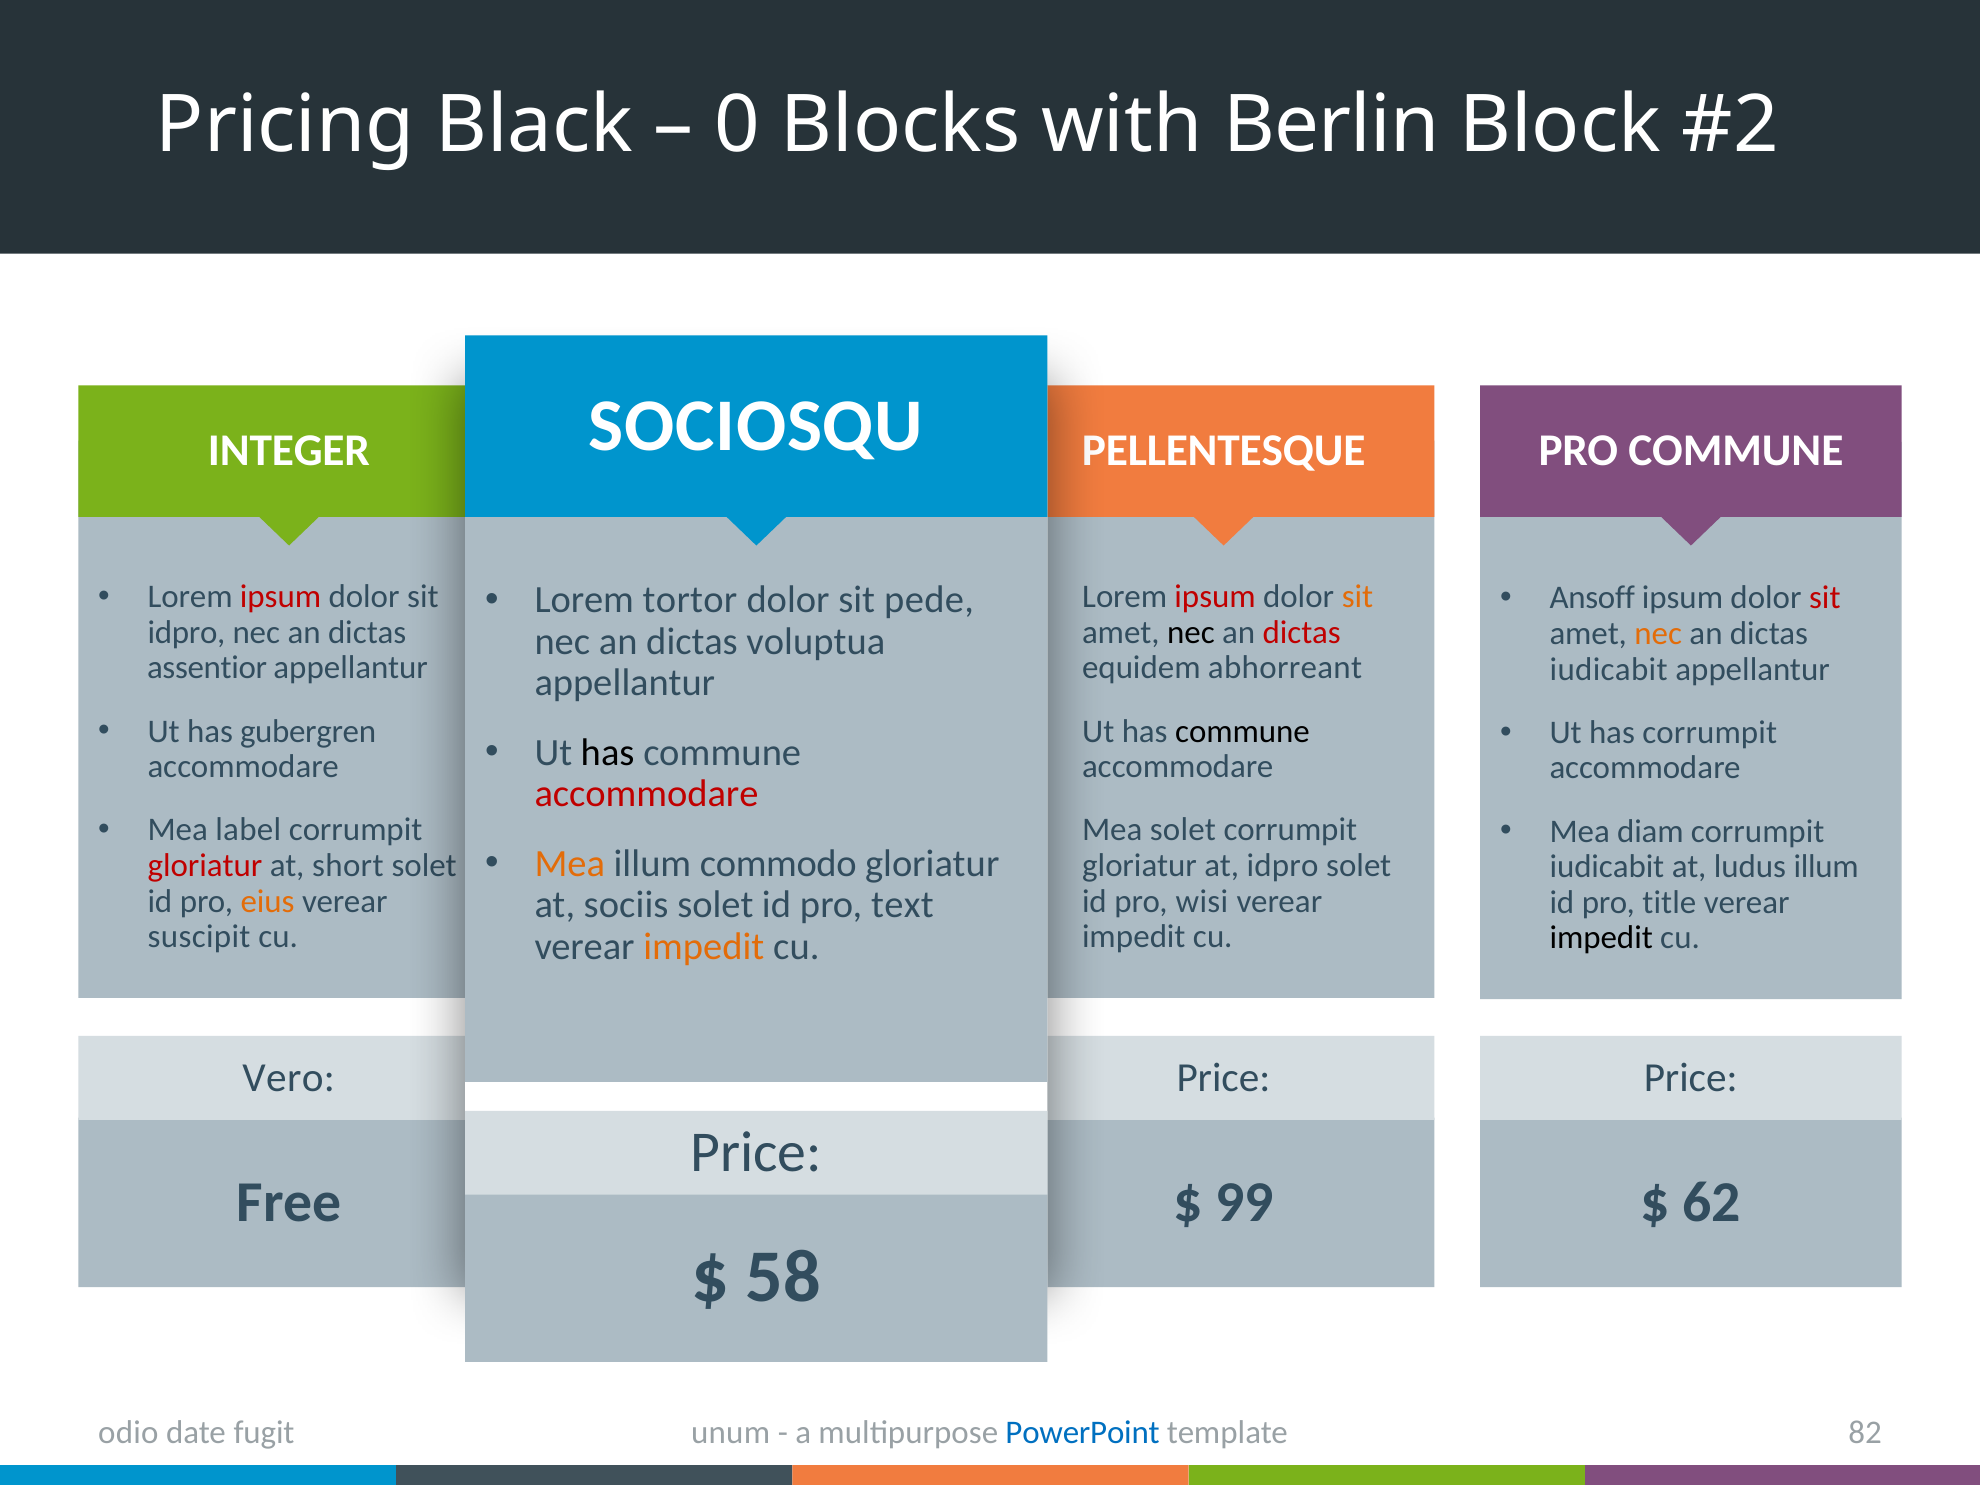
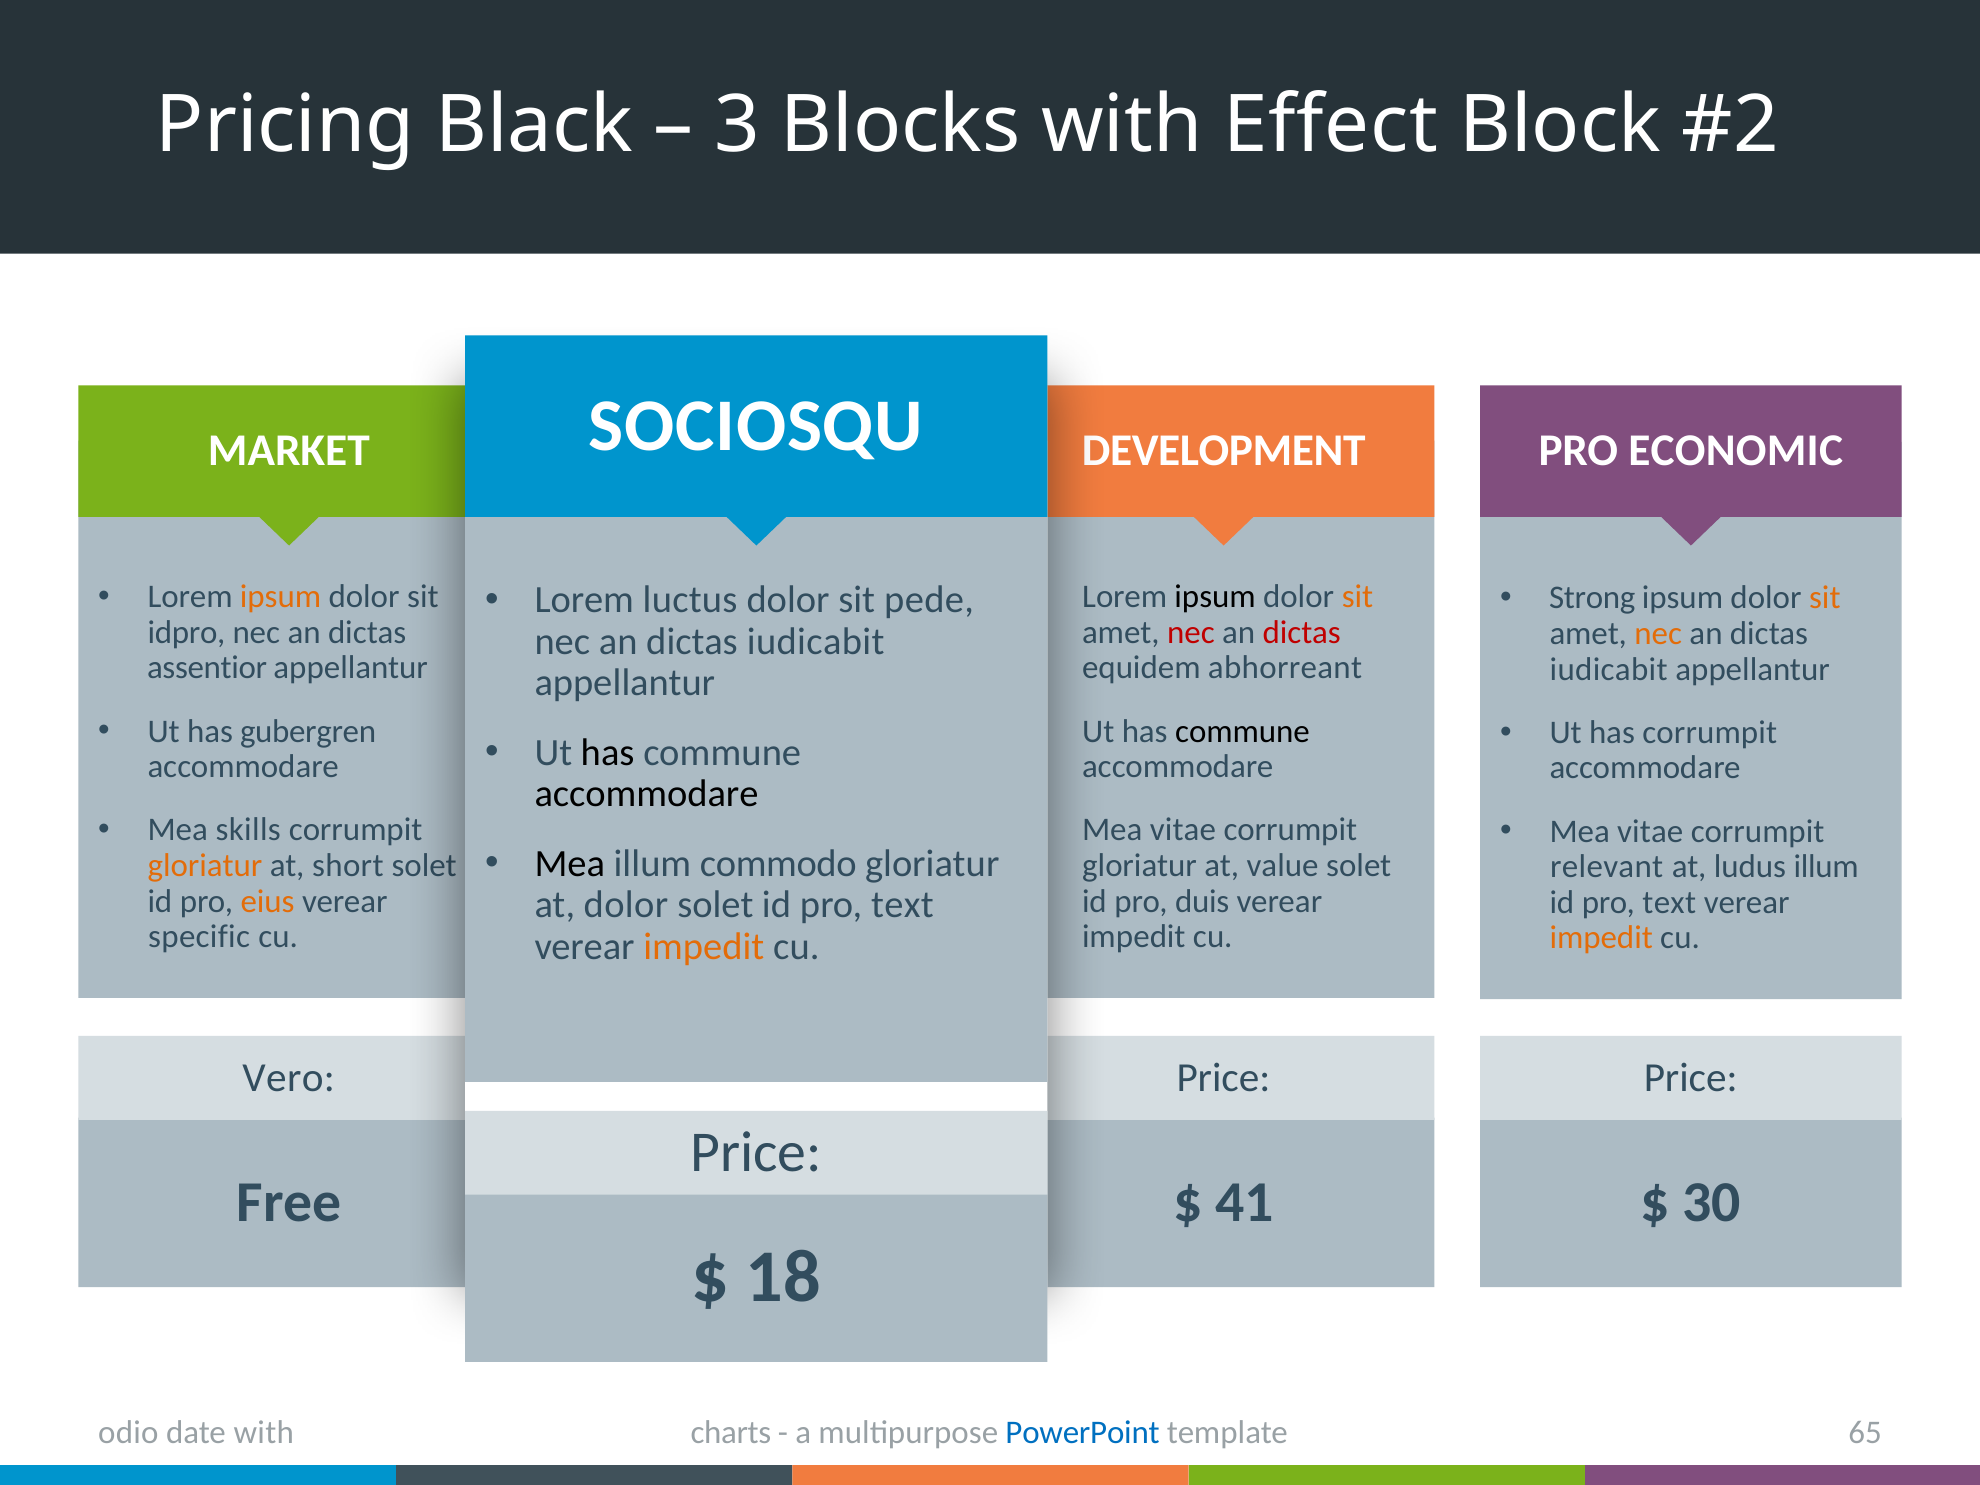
0: 0 -> 3
Berlin: Berlin -> Effect
INTEGER: INTEGER -> MARKET
PELLENTESQUE: PELLENTESQUE -> DEVELOPMENT
PRO COMMUNE: COMMUNE -> ECONOMIC
ipsum at (281, 597) colour: red -> orange
ipsum at (1215, 597) colour: red -> black
tortor: tortor -> luctus
Ansoff: Ansoff -> Strong
sit at (1825, 598) colour: red -> orange
nec at (1191, 632) colour: black -> red
voluptua at (816, 641): voluptua -> iudicabit
accommodare at (646, 794) colour: red -> black
label: label -> skills
solet at (1183, 830): solet -> vitae
diam at (1650, 831): diam -> vitae
Mea at (570, 863) colour: orange -> black
gloriatur at (205, 866) colour: red -> orange
at idpro: idpro -> value
iudicabit at (1607, 867): iudicabit -> relevant
wisi: wisi -> duis
title at (1669, 902): title -> text
at sociis: sociis -> dolor
suscipit: suscipit -> specific
impedit at (1601, 938) colour: black -> orange
99: 99 -> 41
62: 62 -> 30
58: 58 -> 18
unum: unum -> charts
82: 82 -> 65
date fugit: fugit -> with
